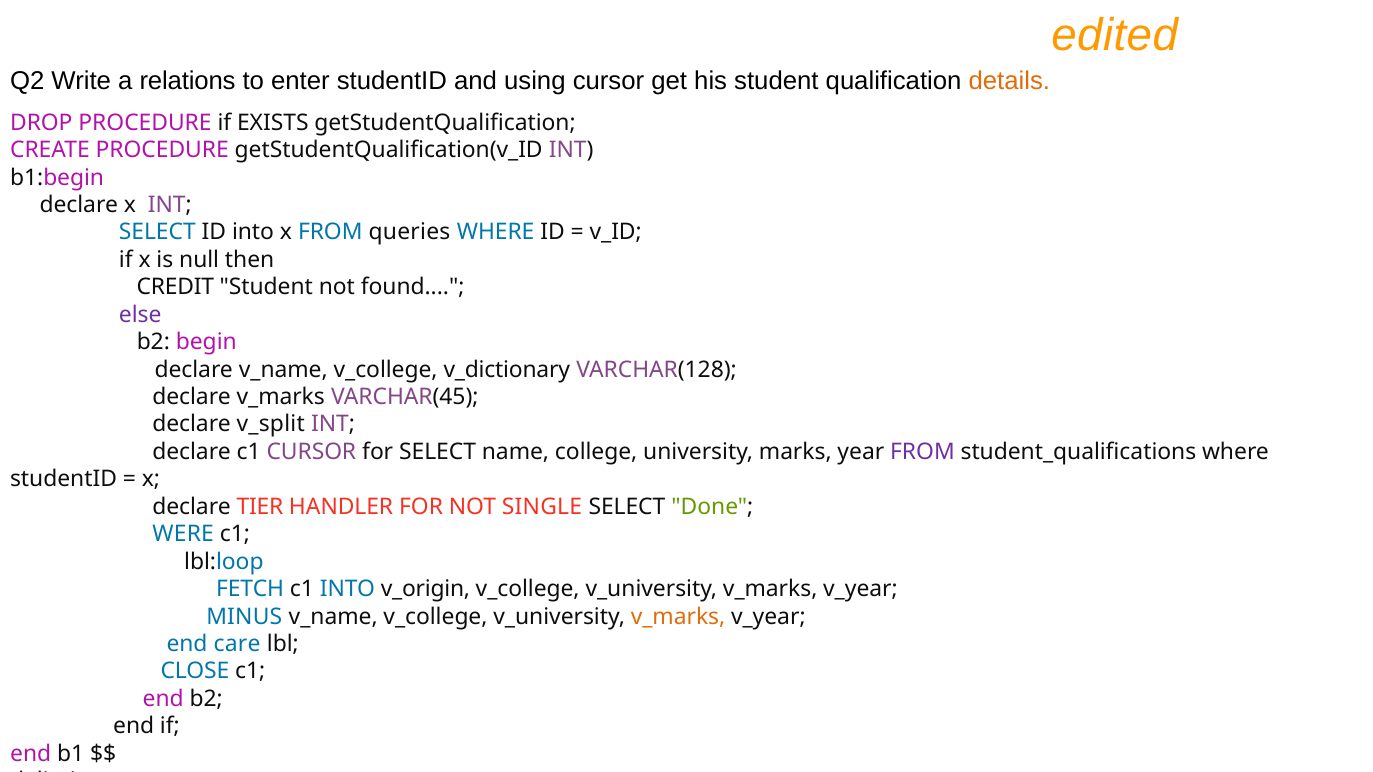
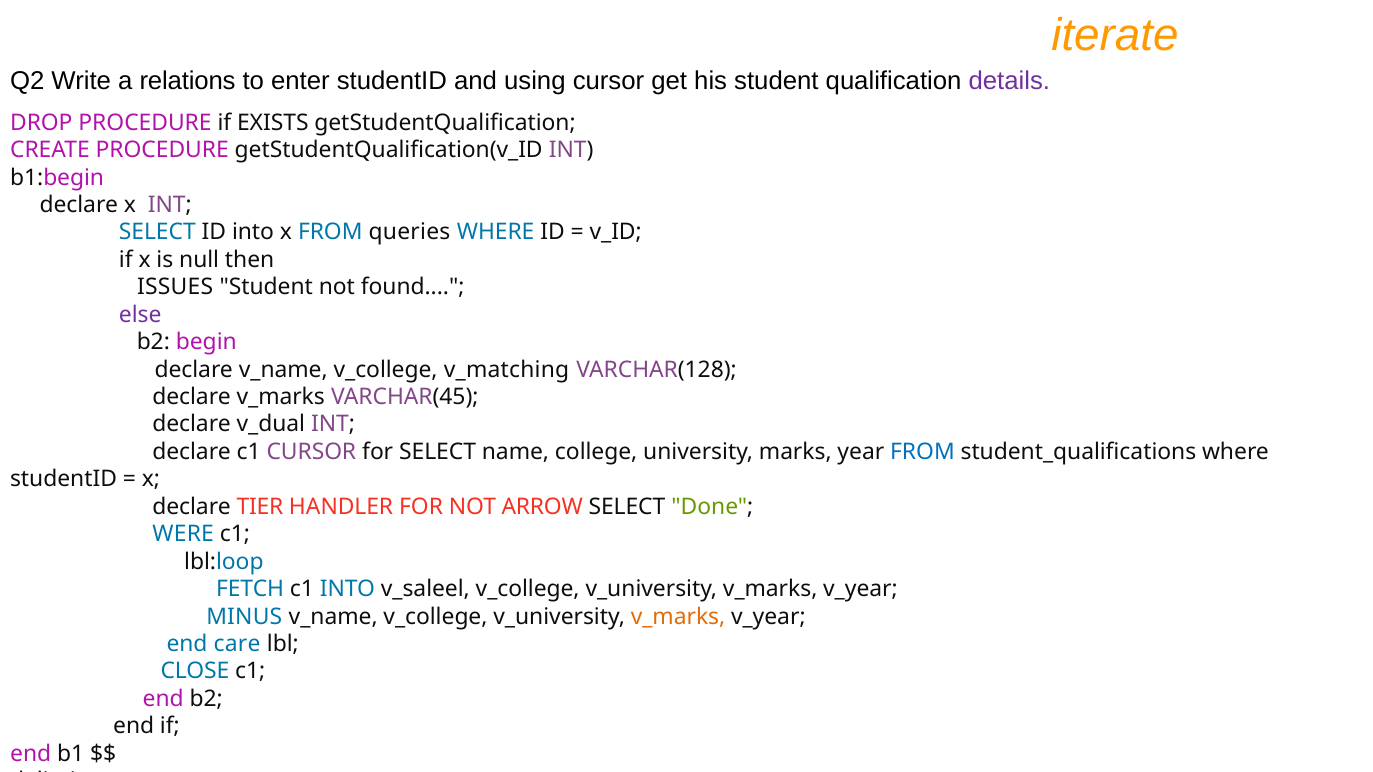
edited: edited -> iterate
details colour: orange -> purple
CREDIT: CREDIT -> ISSUES
v_dictionary: v_dictionary -> v_matching
v_split: v_split -> v_dual
FROM at (922, 452) colour: purple -> blue
SINGLE: SINGLE -> ARROW
v_origin: v_origin -> v_saleel
